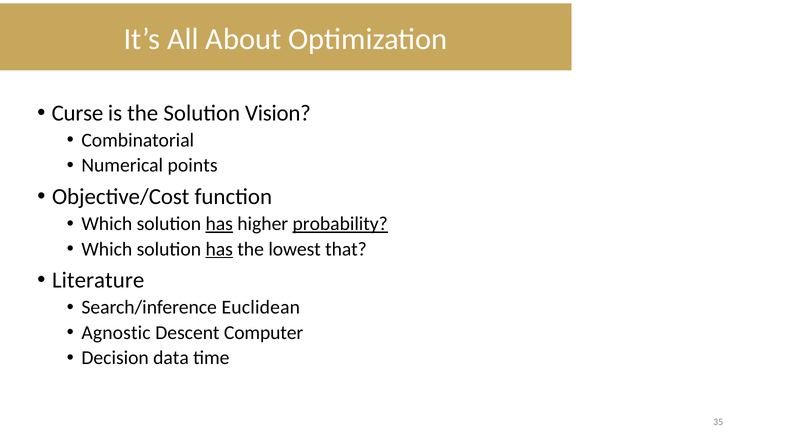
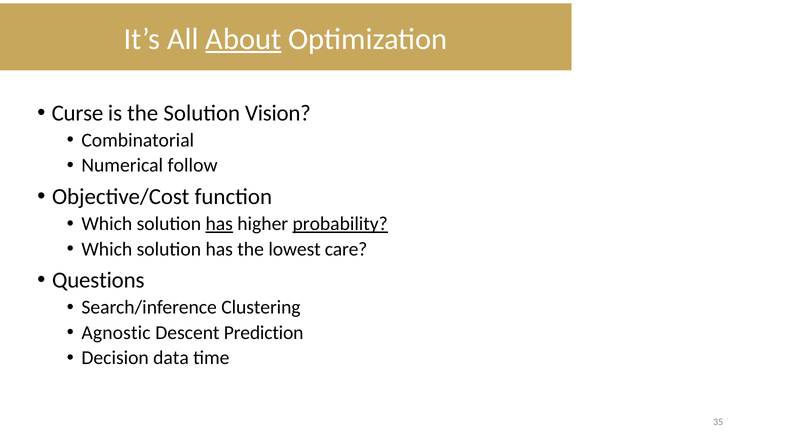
About underline: none -> present
points: points -> follow
has at (219, 249) underline: present -> none
that: that -> care
Literature: Literature -> Questions
Euclidean: Euclidean -> Clustering
Computer: Computer -> Prediction
